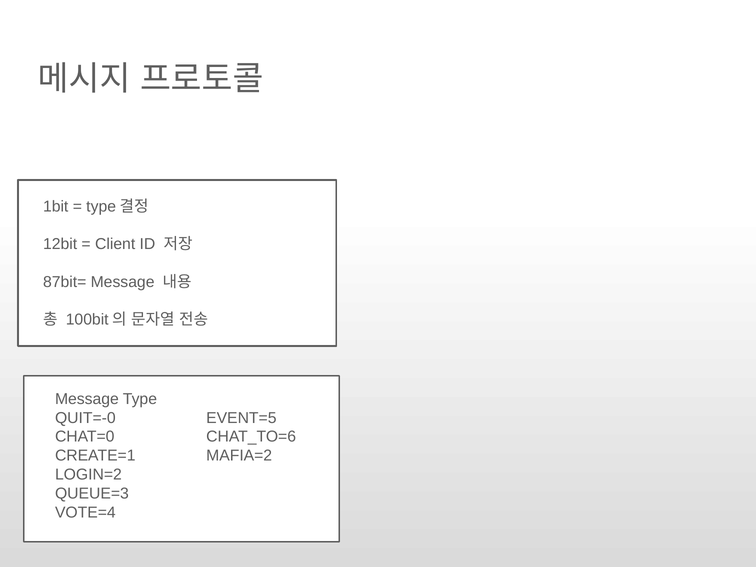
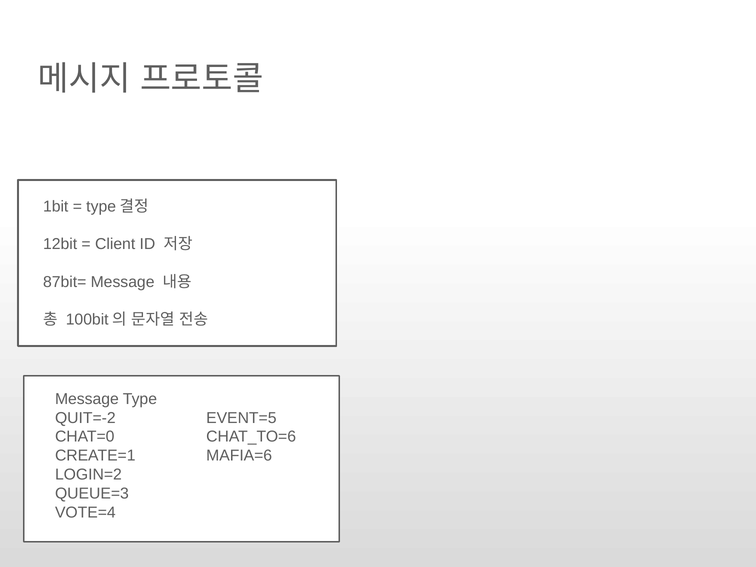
QUIT=-0: QUIT=-0 -> QUIT=-2
MAFIA=2: MAFIA=2 -> MAFIA=6
